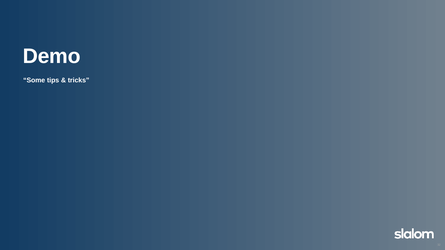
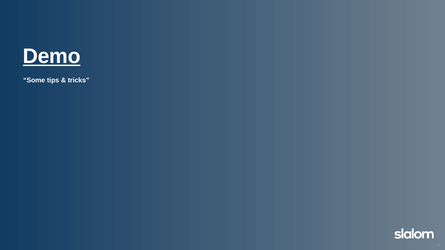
Demo underline: none -> present
